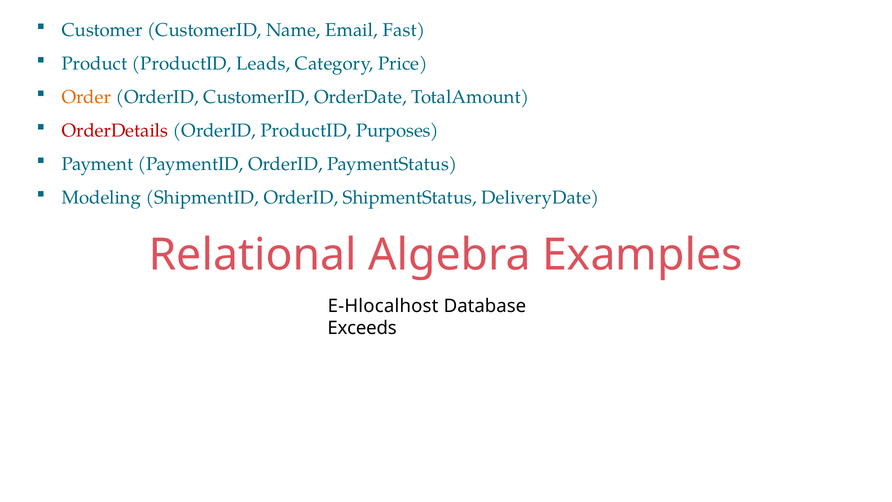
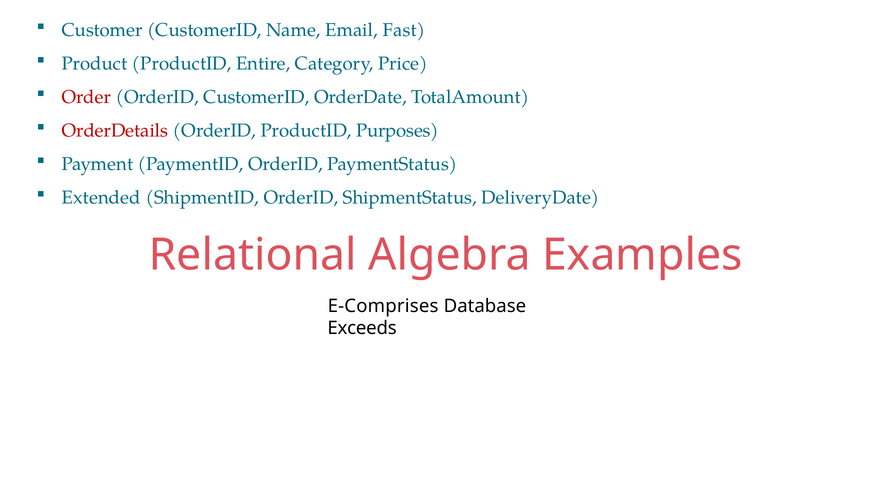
Leads: Leads -> Entire
Order colour: orange -> red
Modeling: Modeling -> Extended
E-Hlocalhost: E-Hlocalhost -> E-Comprises
